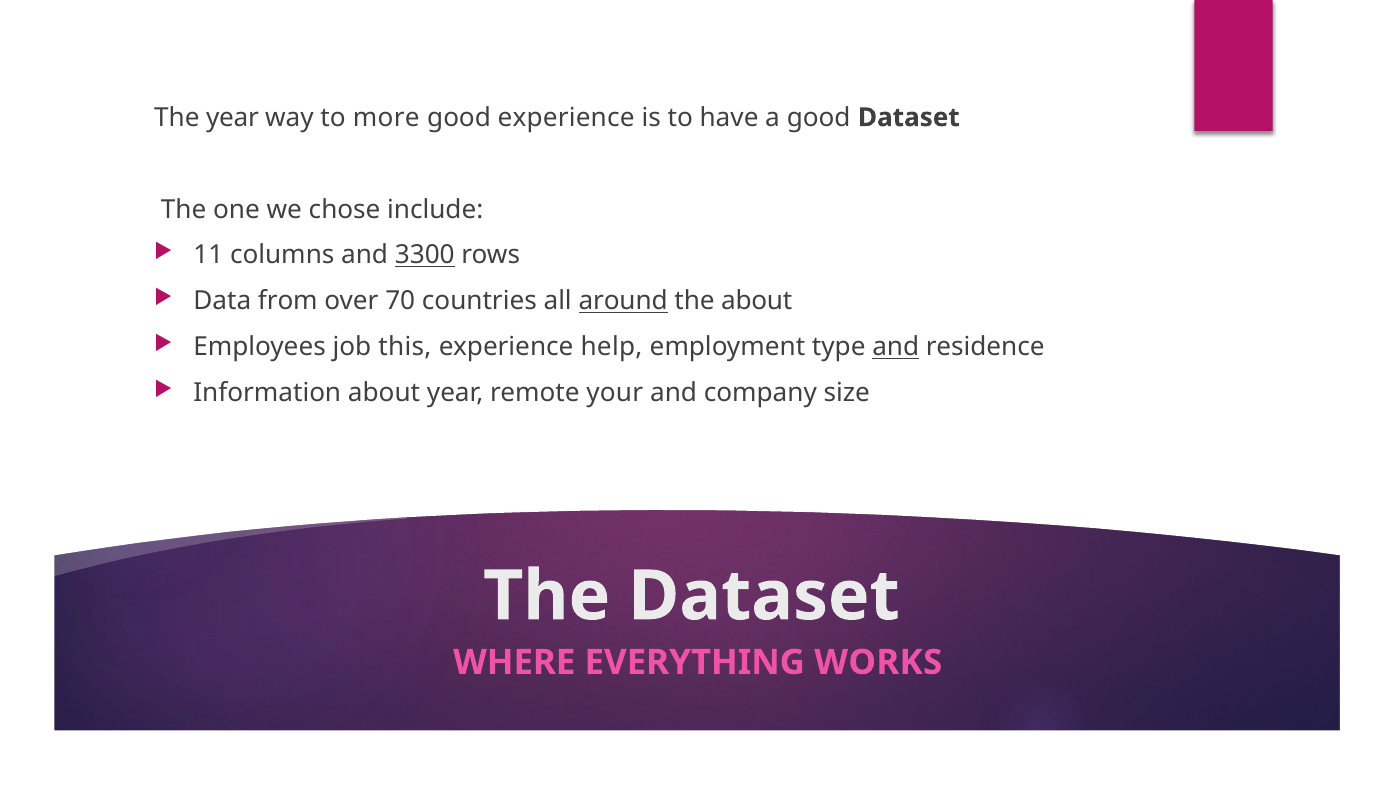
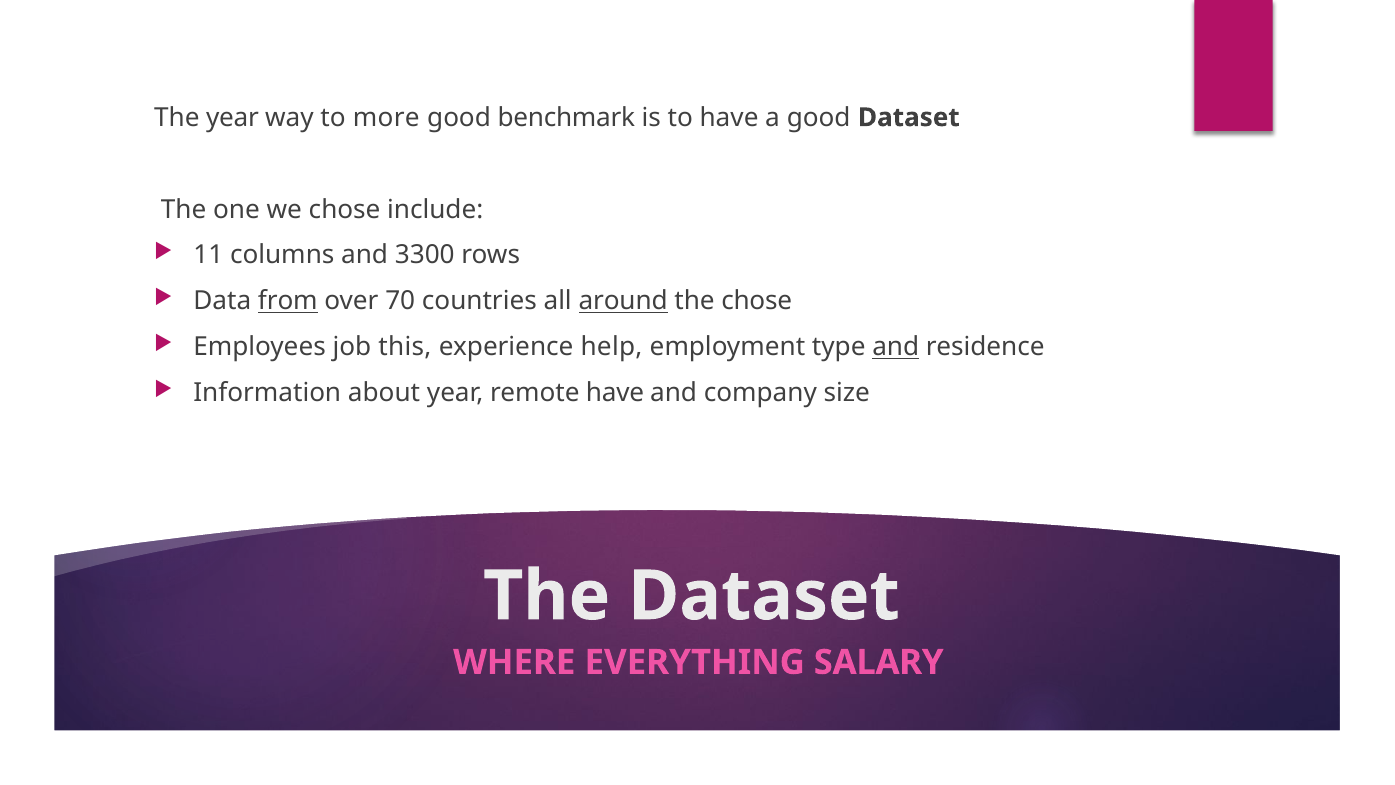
good experience: experience -> benchmark
3300 underline: present -> none
from underline: none -> present
the about: about -> chose
remote your: your -> have
WORKS: WORKS -> SALARY
